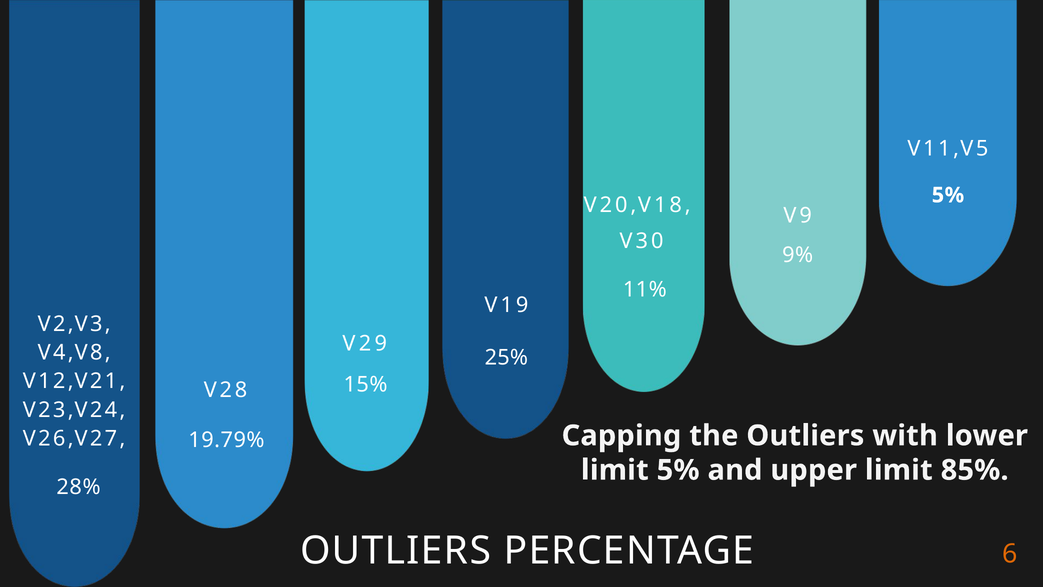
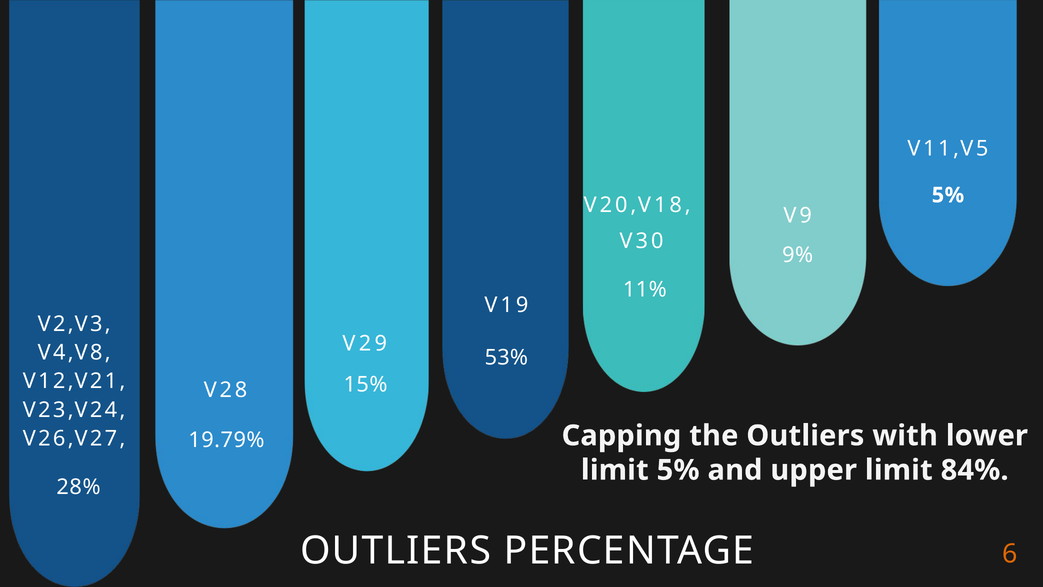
25%: 25% -> 53%
85%: 85% -> 84%
